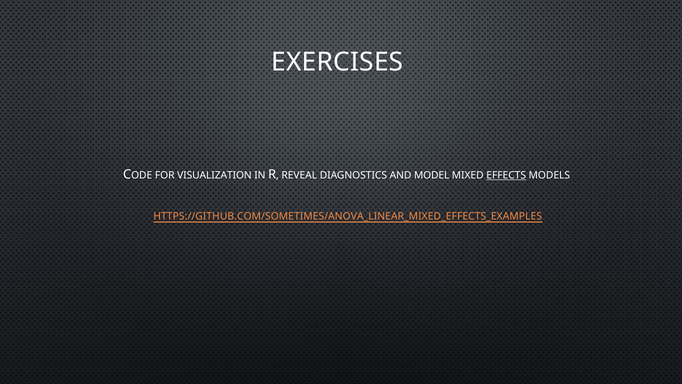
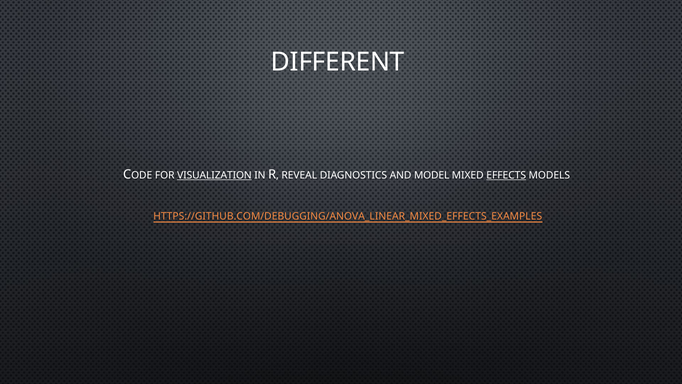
EXERCISES: EXERCISES -> DIFFERENT
VISUALIZATION underline: none -> present
HTTPS://GITHUB.COM/SOMETIMES/ANOVA_LINEAR_MIXED_EFFECTS_EXAMPLES: HTTPS://GITHUB.COM/SOMETIMES/ANOVA_LINEAR_MIXED_EFFECTS_EXAMPLES -> HTTPS://GITHUB.COM/DEBUGGING/ANOVA_LINEAR_MIXED_EFFECTS_EXAMPLES
